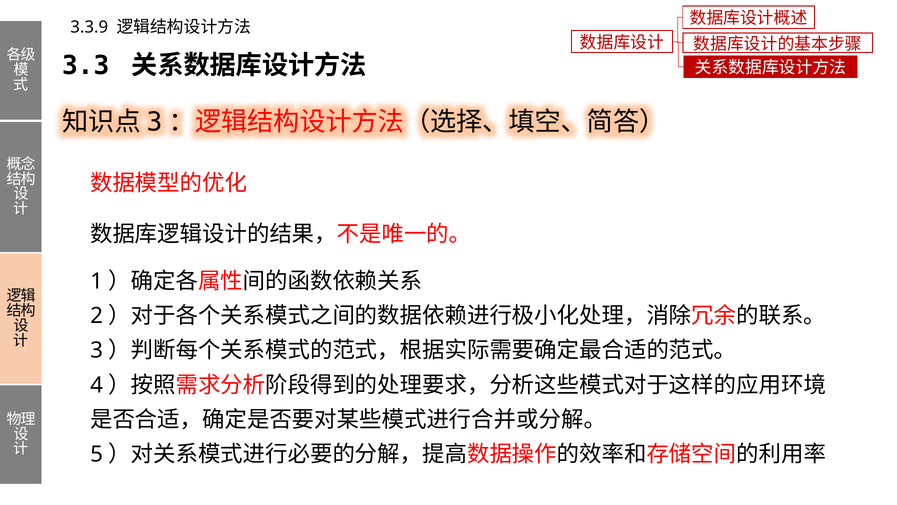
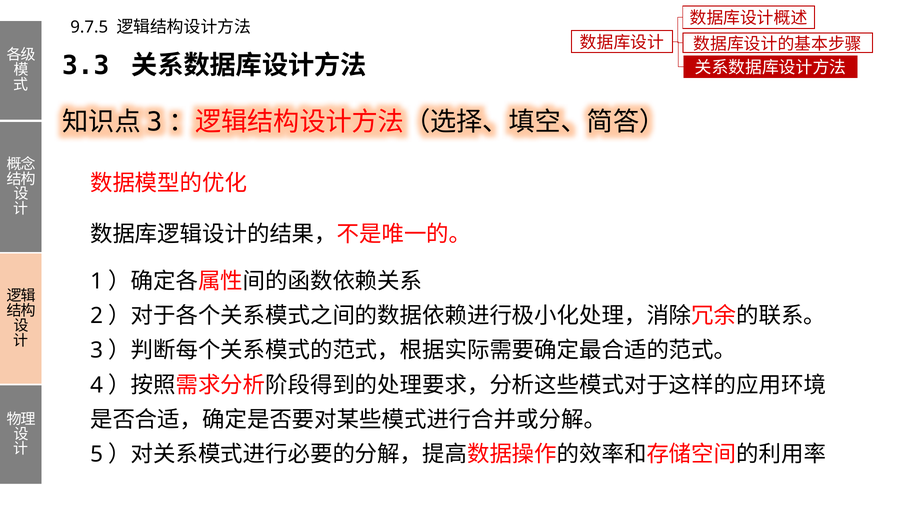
3.3.9: 3.3.9 -> 9.7.5
